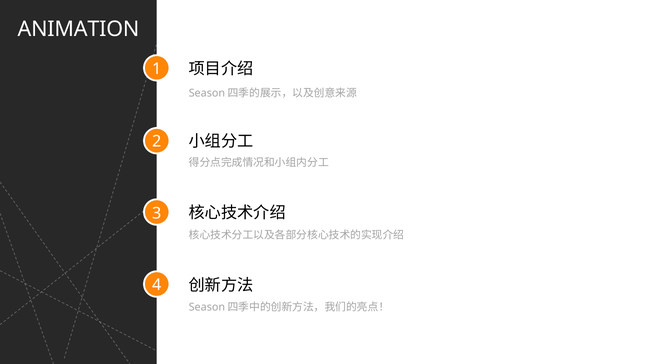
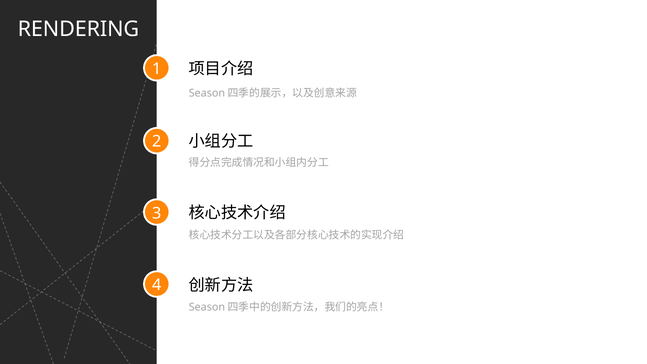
ANIMATION: ANIMATION -> RENDERING
